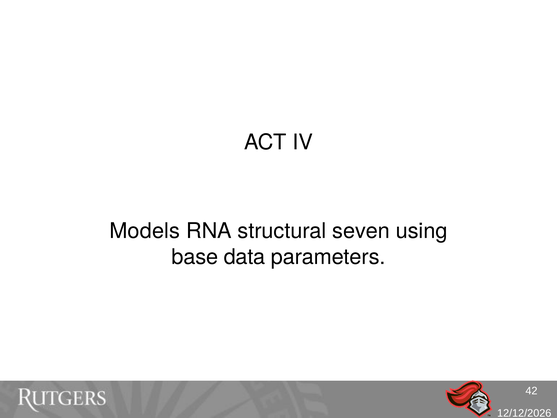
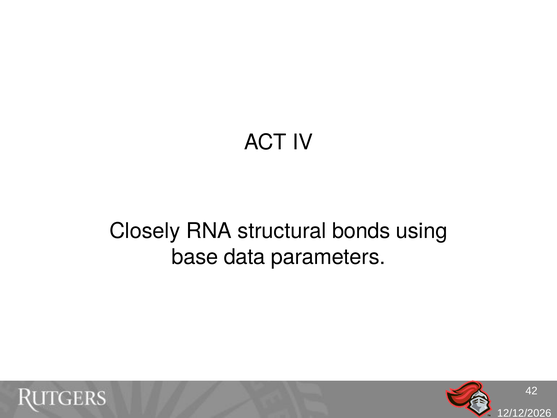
Models: Models -> Closely
seven: seven -> bonds
